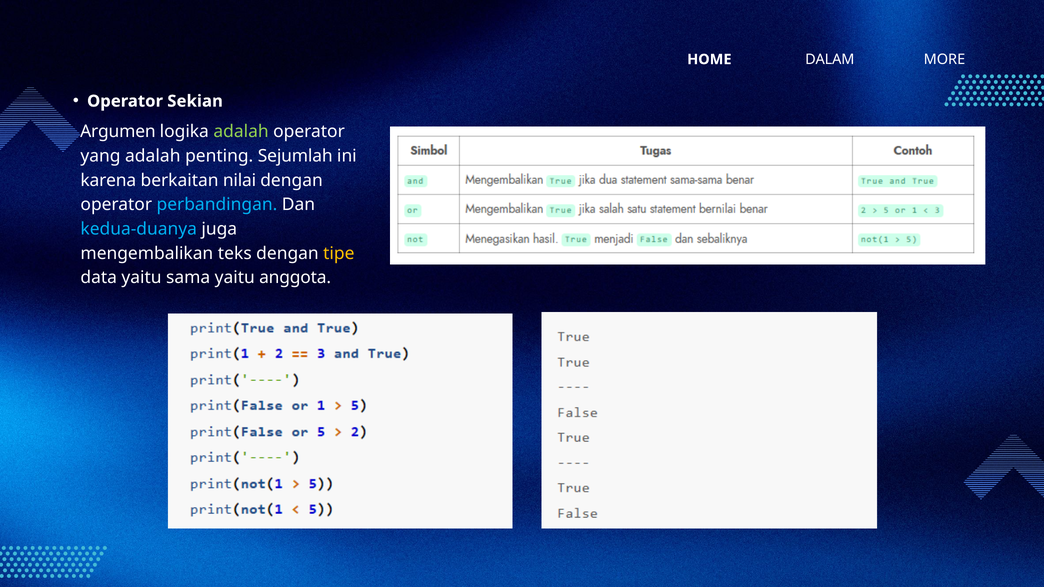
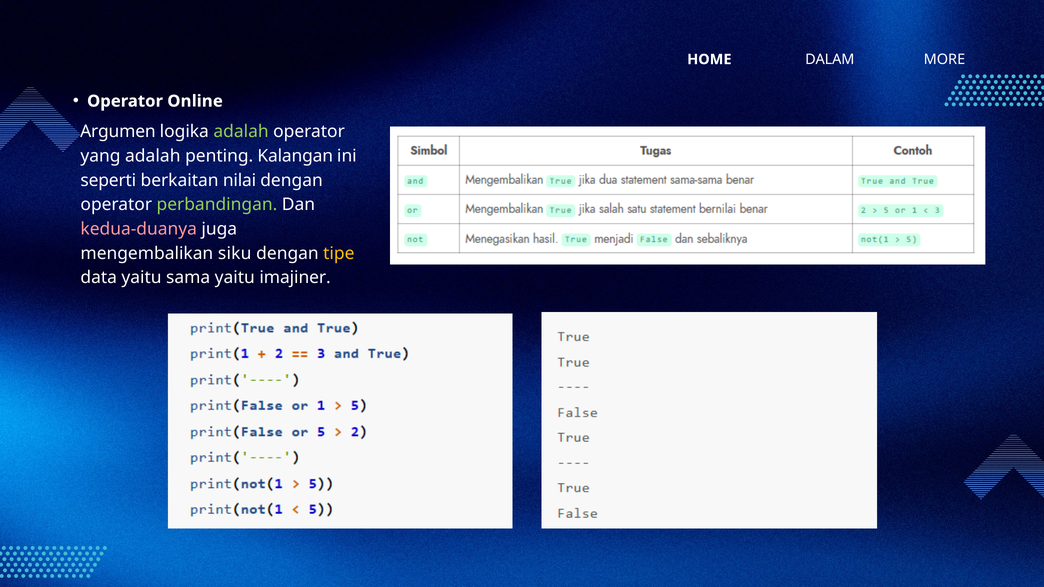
Sekian: Sekian -> Online
Sejumlah: Sejumlah -> Kalangan
karena: karena -> seperti
perbandingan colour: light blue -> light green
kedua-duanya colour: light blue -> pink
teks: teks -> siku
anggota: anggota -> imajiner
